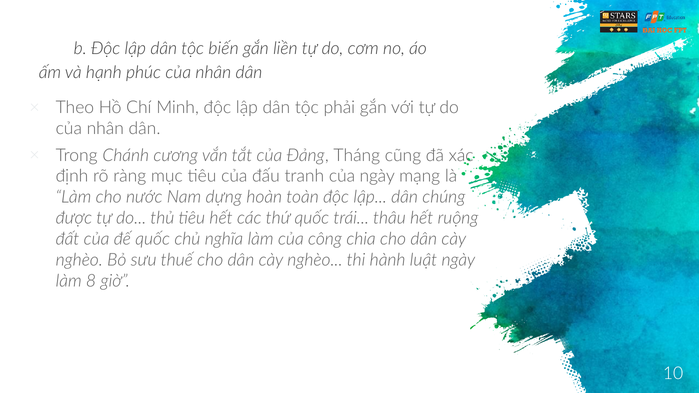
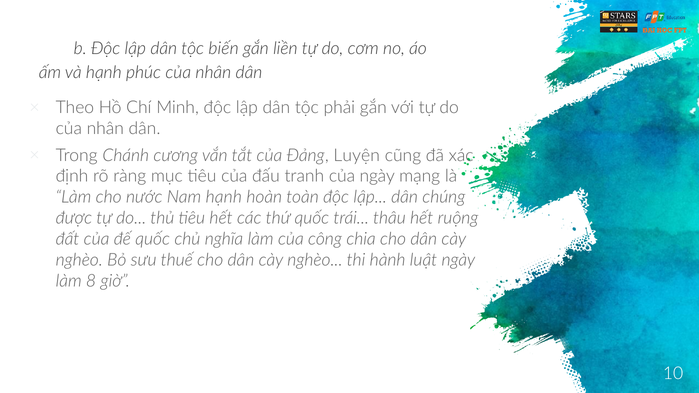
Tháng: Tháng -> Luyện
Nam dựng: dựng -> hạnh
